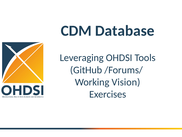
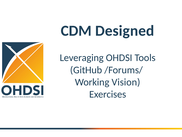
Database: Database -> Designed
